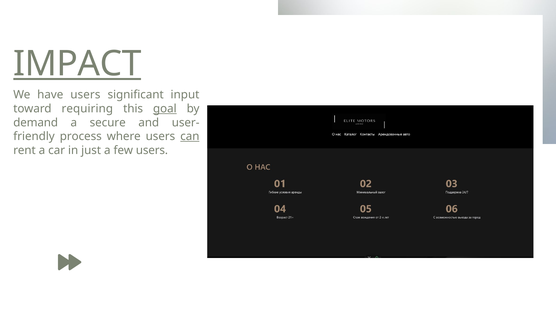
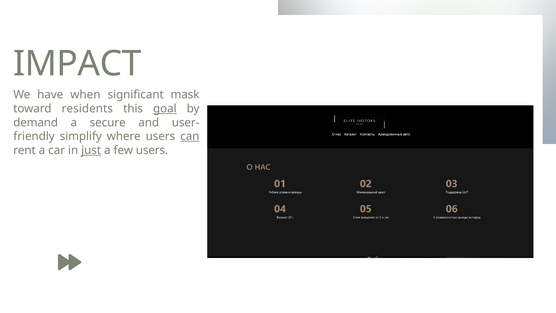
IMPACT underline: present -> none
have users: users -> when
input: input -> mask
requiring: requiring -> residents
process: process -> simplify
just underline: none -> present
